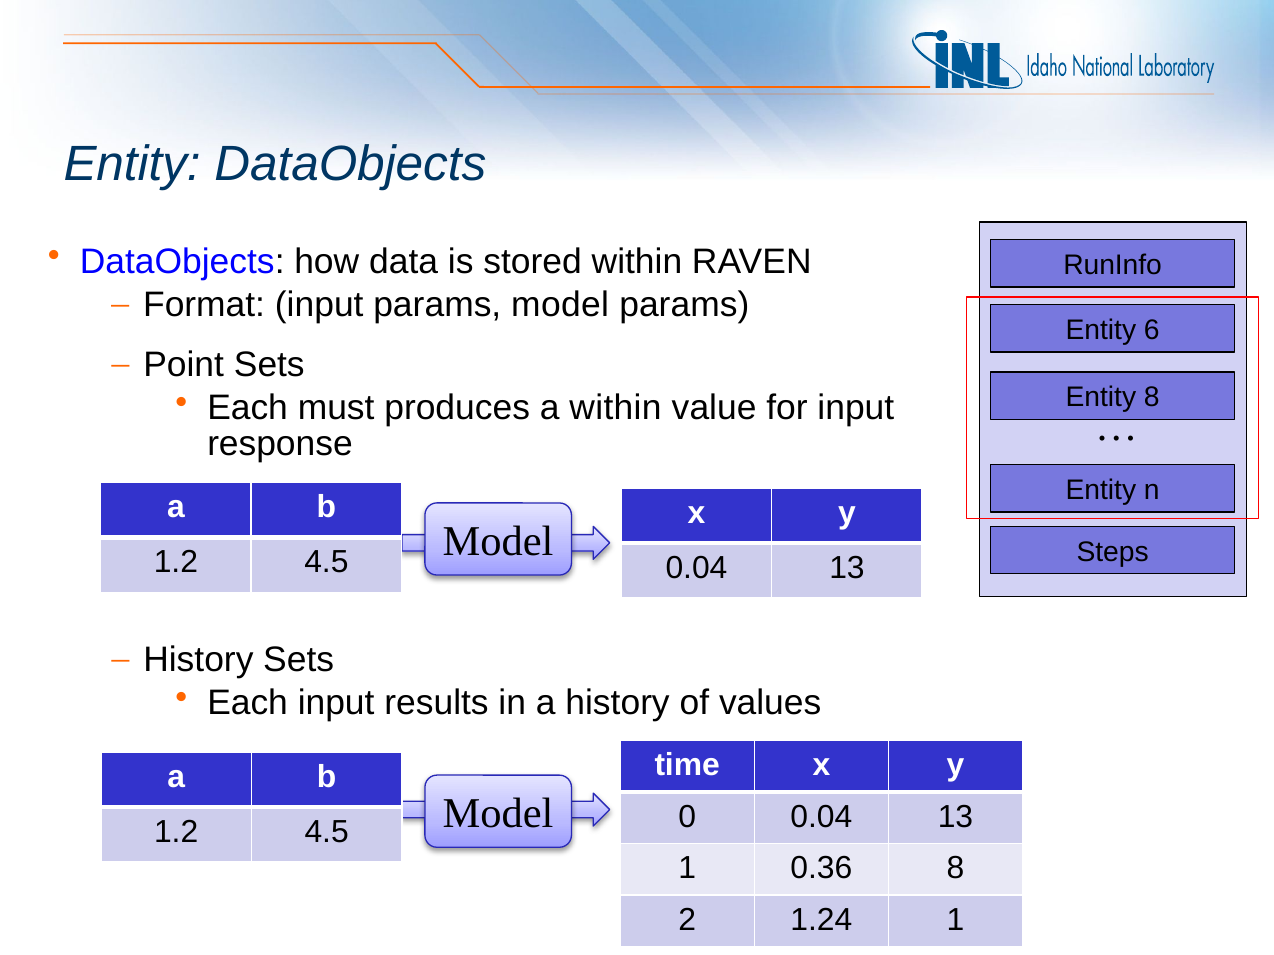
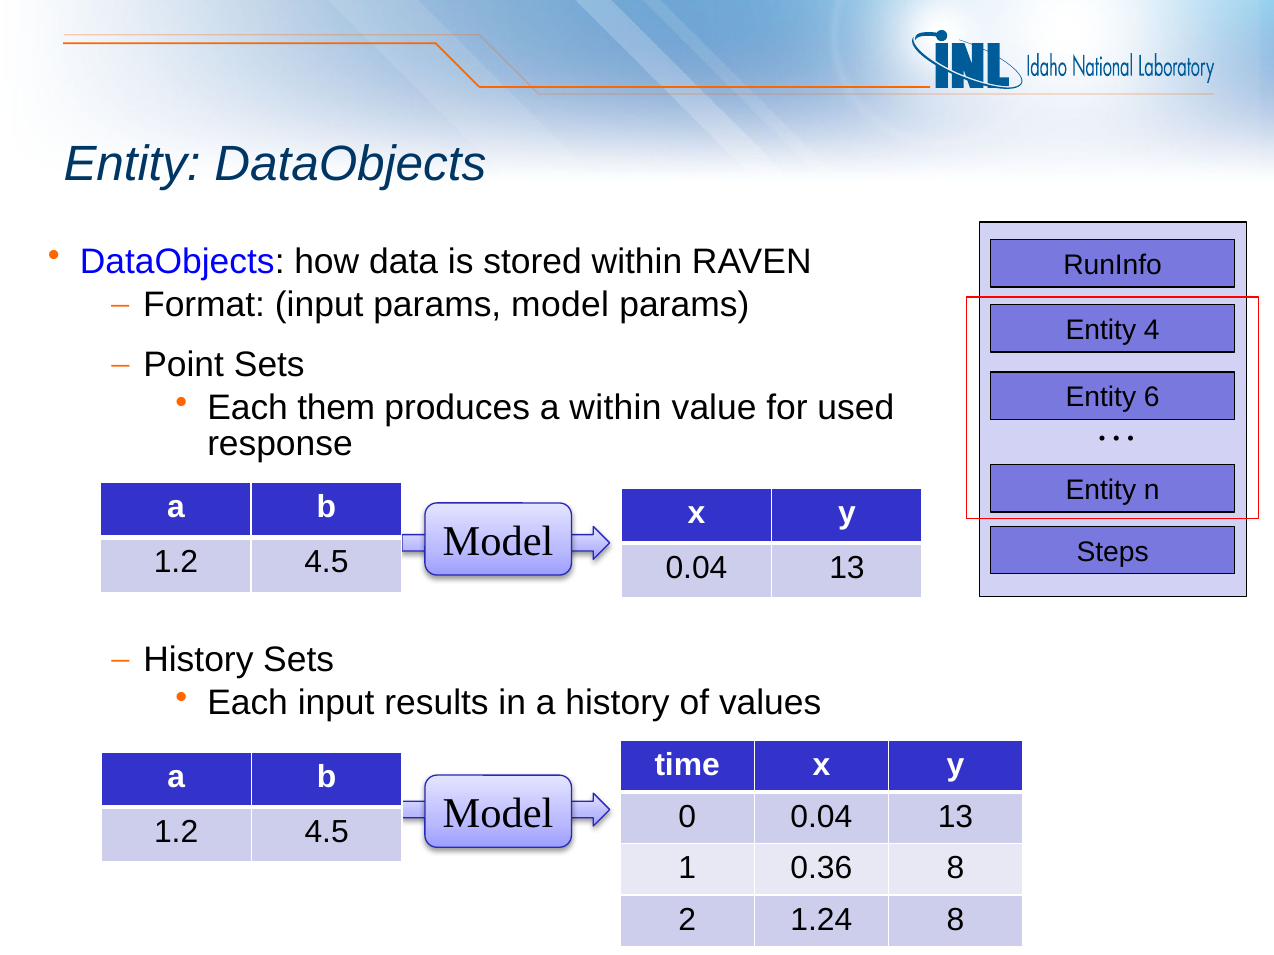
6: 6 -> 4
Entity 8: 8 -> 6
must: must -> them
for input: input -> used
1.24 1: 1 -> 8
